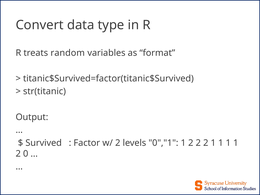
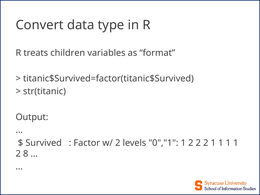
random: random -> children
0: 0 -> 8
